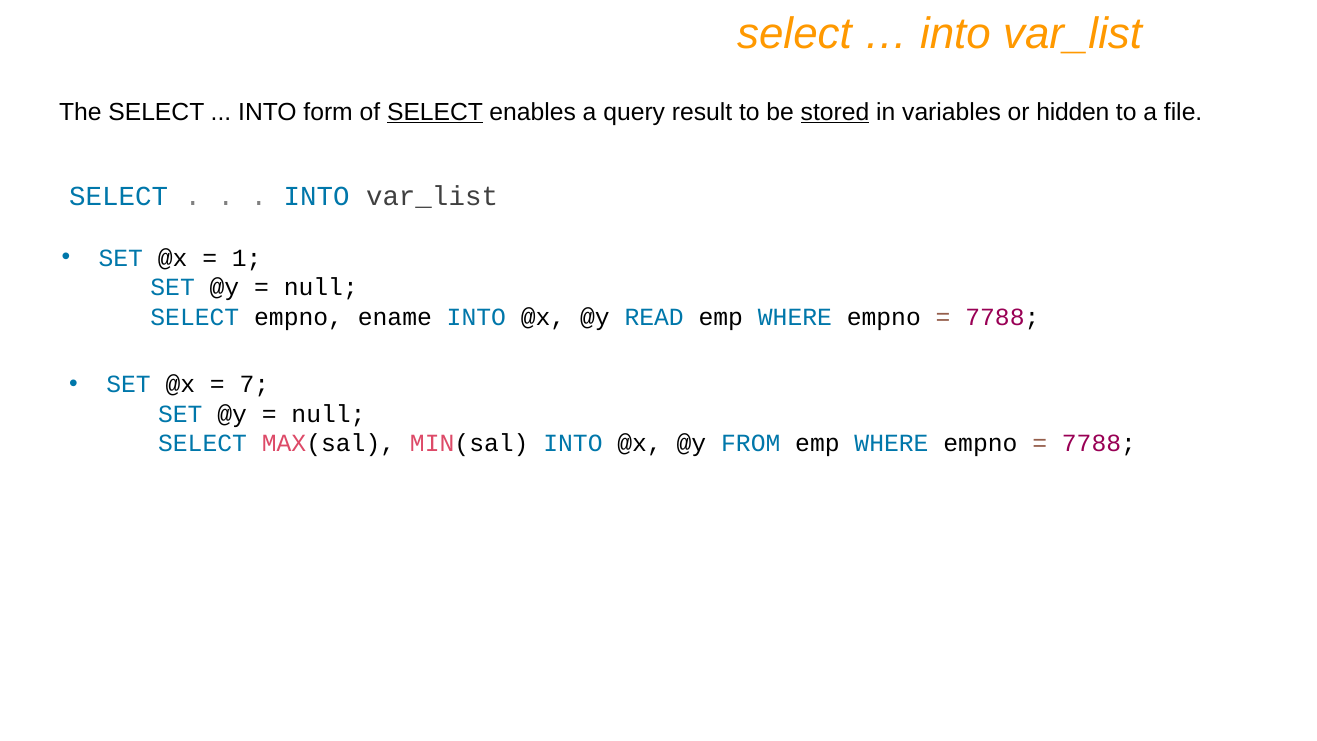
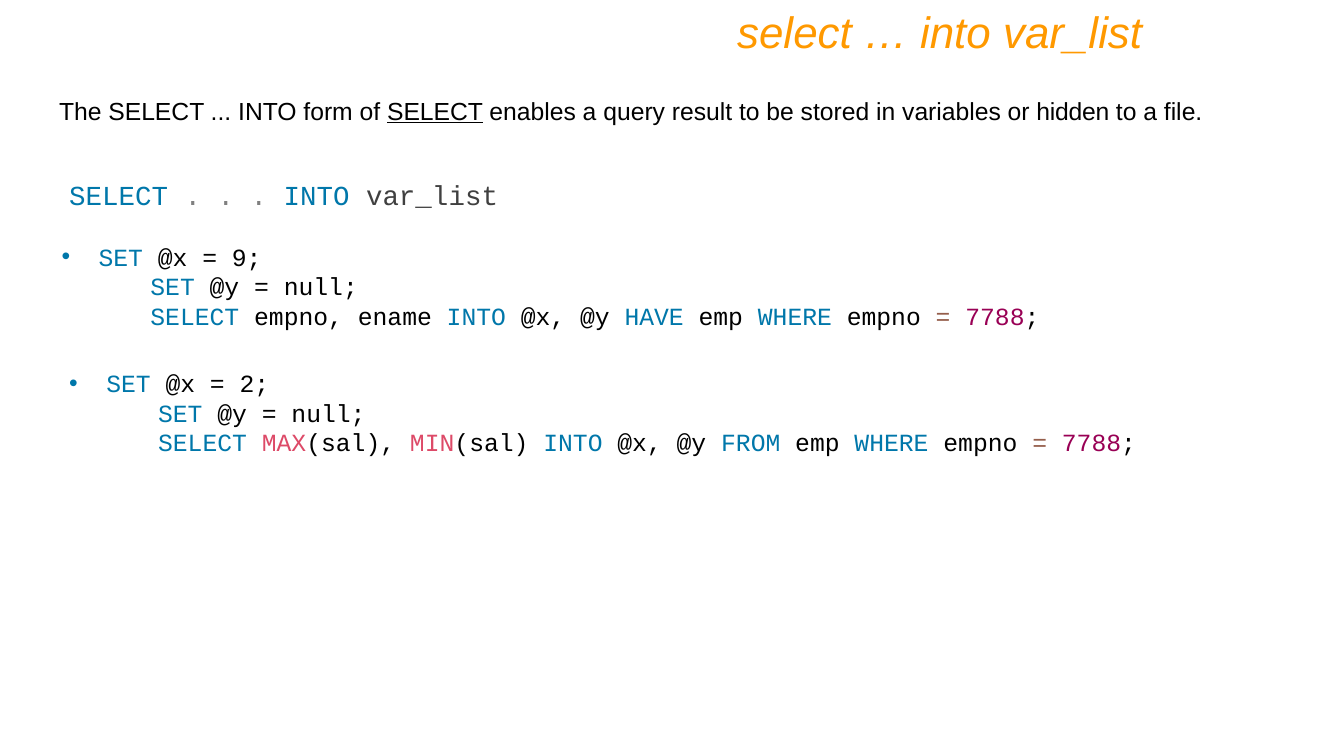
stored underline: present -> none
1: 1 -> 9
READ: READ -> HAVE
7: 7 -> 2
